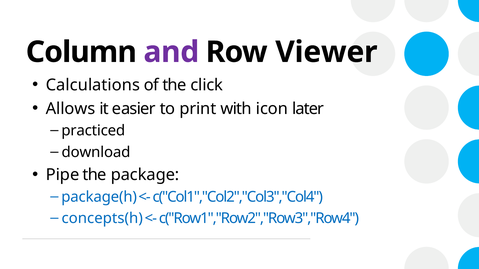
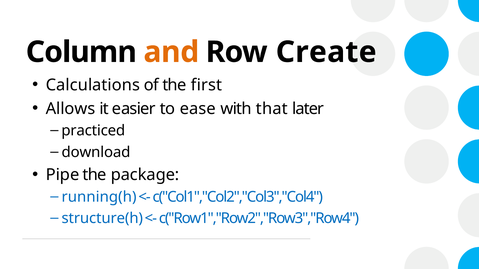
and colour: purple -> orange
Viewer: Viewer -> Create
click: click -> first
print: print -> ease
icon: icon -> that
package(h: package(h -> running(h
concepts(h: concepts(h -> structure(h
